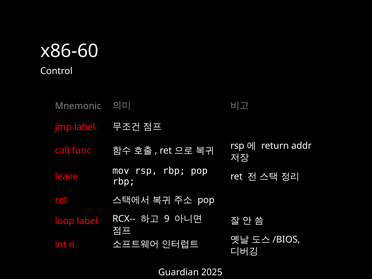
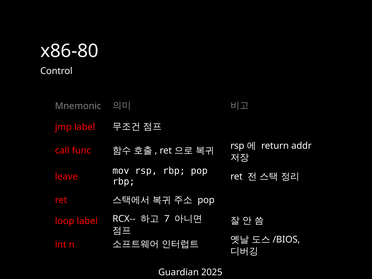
x86-60: x86-60 -> x86-80
9: 9 -> 7
